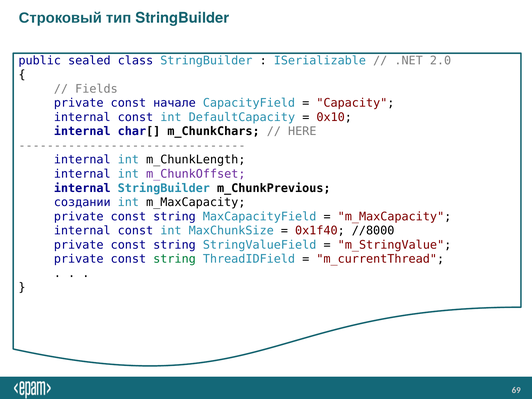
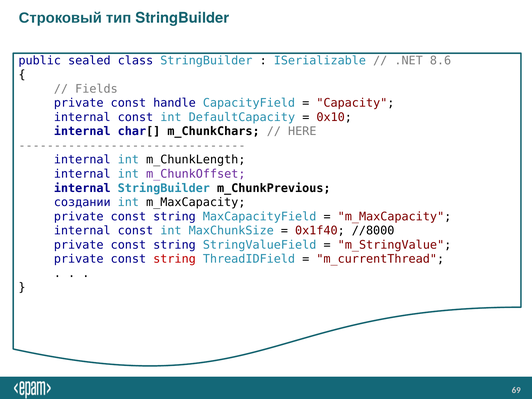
2.0: 2.0 -> 8.6
начале: начале -> handle
string at (175, 259) colour: green -> red
